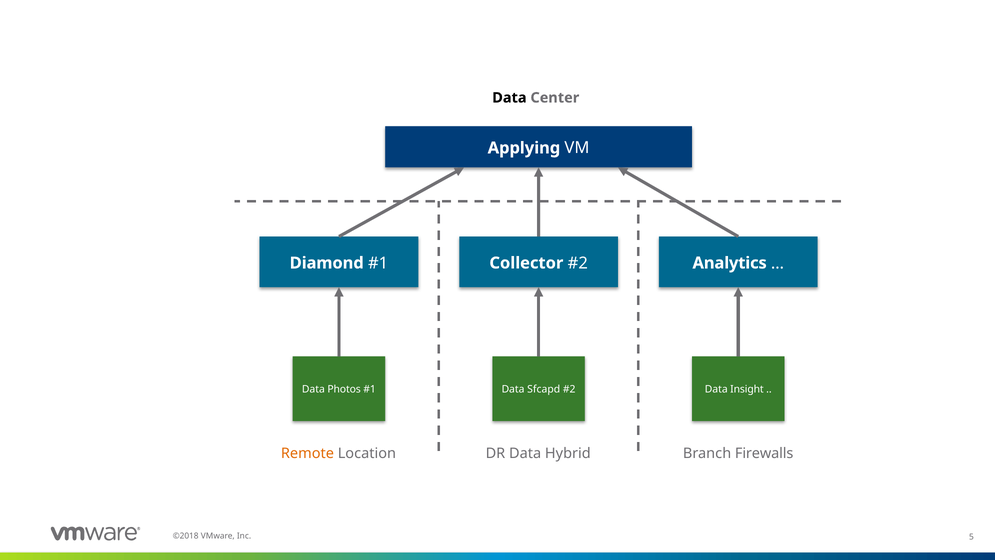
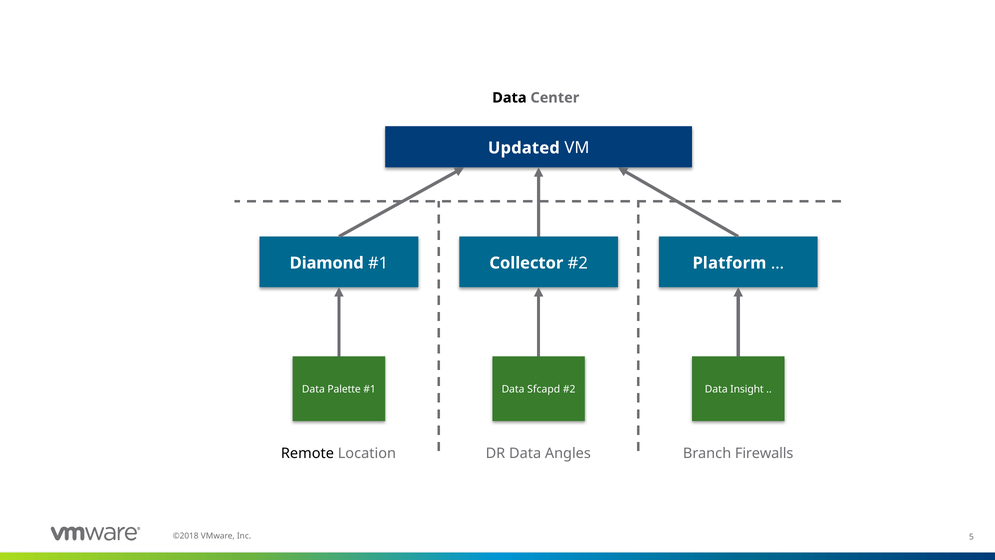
Applying: Applying -> Updated
Analytics: Analytics -> Platform
Photos: Photos -> Palette
Remote colour: orange -> black
Hybrid: Hybrid -> Angles
